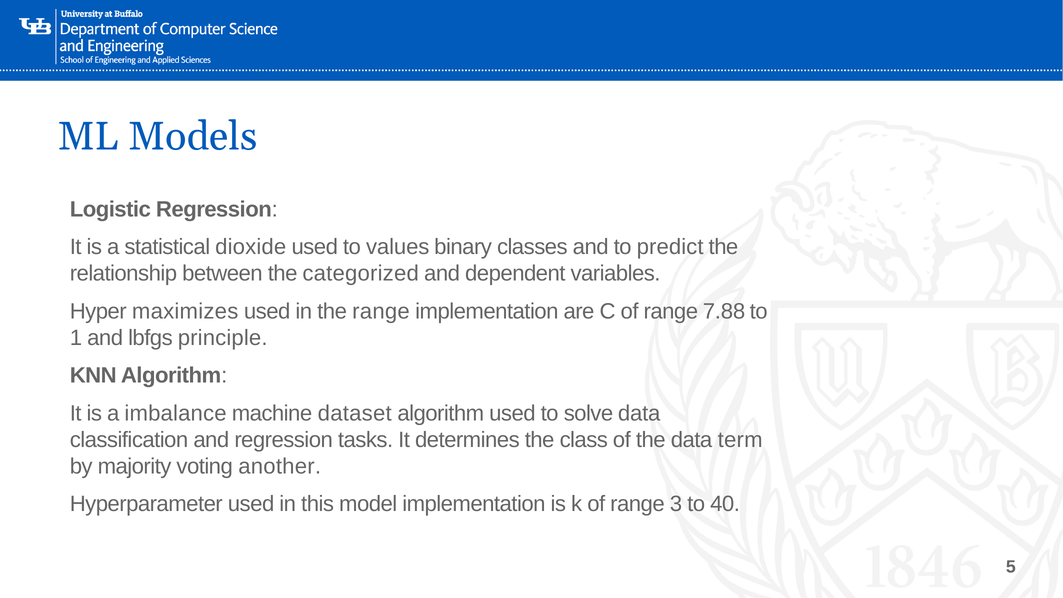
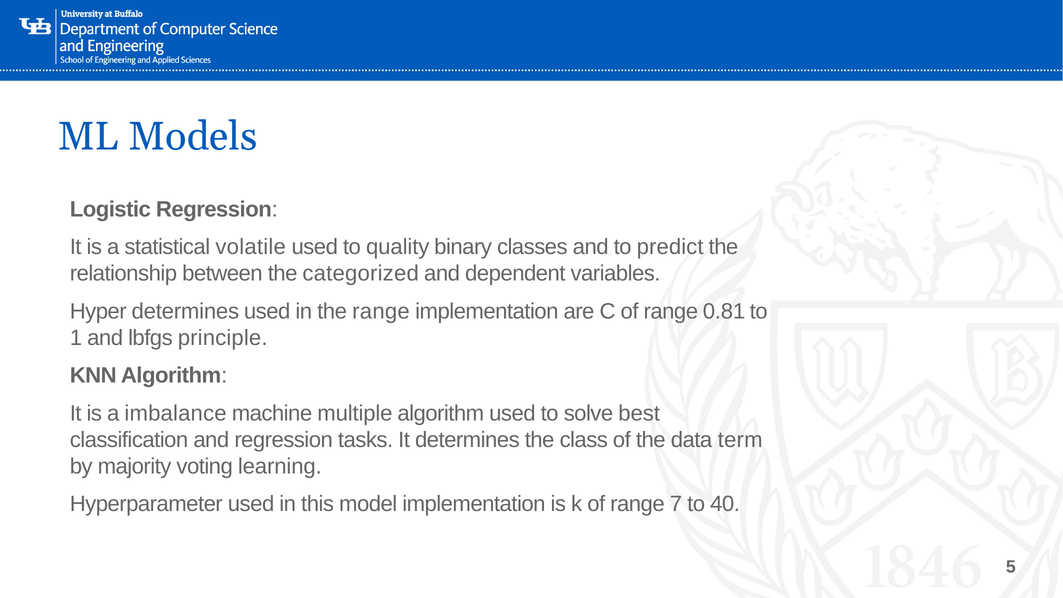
dioxide: dioxide -> volatile
values: values -> quality
Hyper maximizes: maximizes -> determines
7.88: 7.88 -> 0.81
dataset: dataset -> multiple
solve data: data -> best
another: another -> learning
3: 3 -> 7
